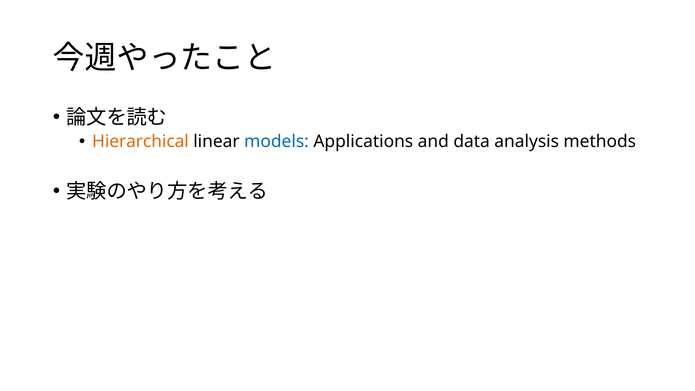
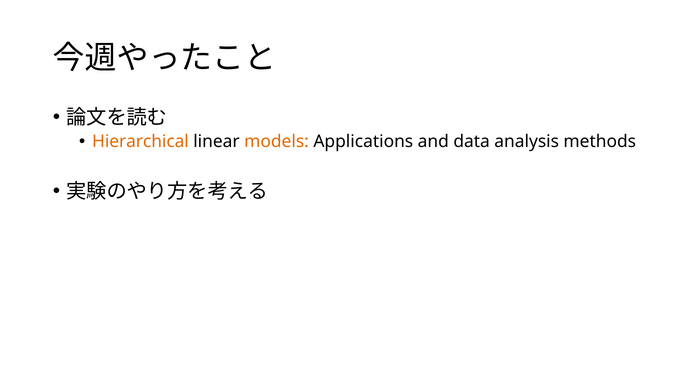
models colour: blue -> orange
